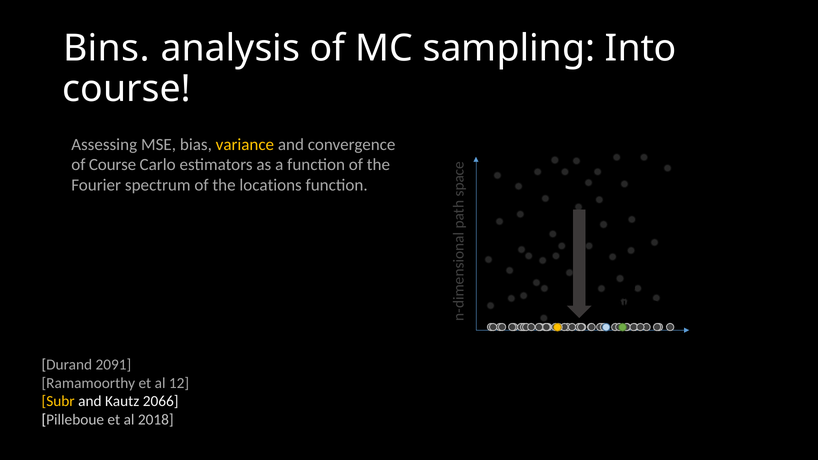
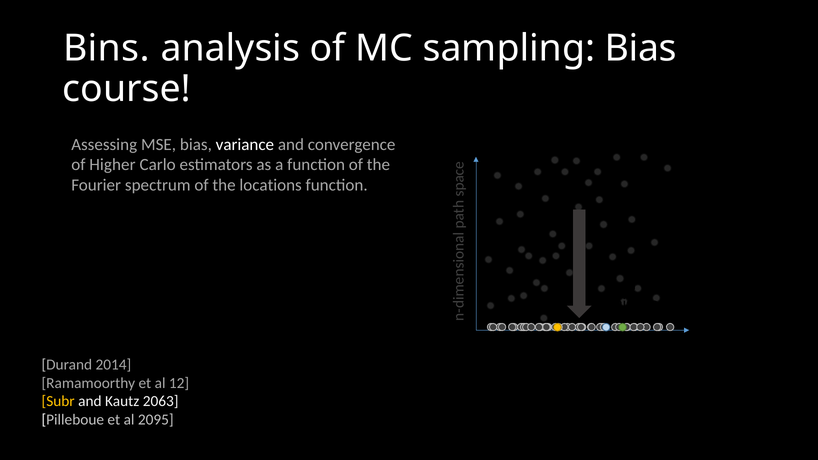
sampling Into: Into -> Bias
variance colour: yellow -> white
of Course: Course -> Higher
2091: 2091 -> 2014
2066: 2066 -> 2063
2018: 2018 -> 2095
